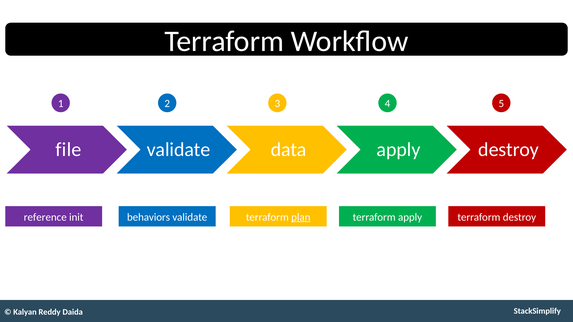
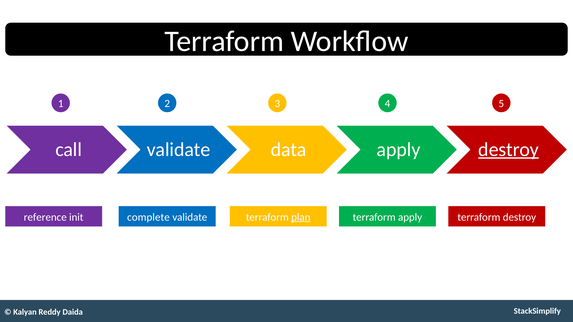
file: file -> call
destroy at (509, 150) underline: none -> present
behaviors: behaviors -> complete
